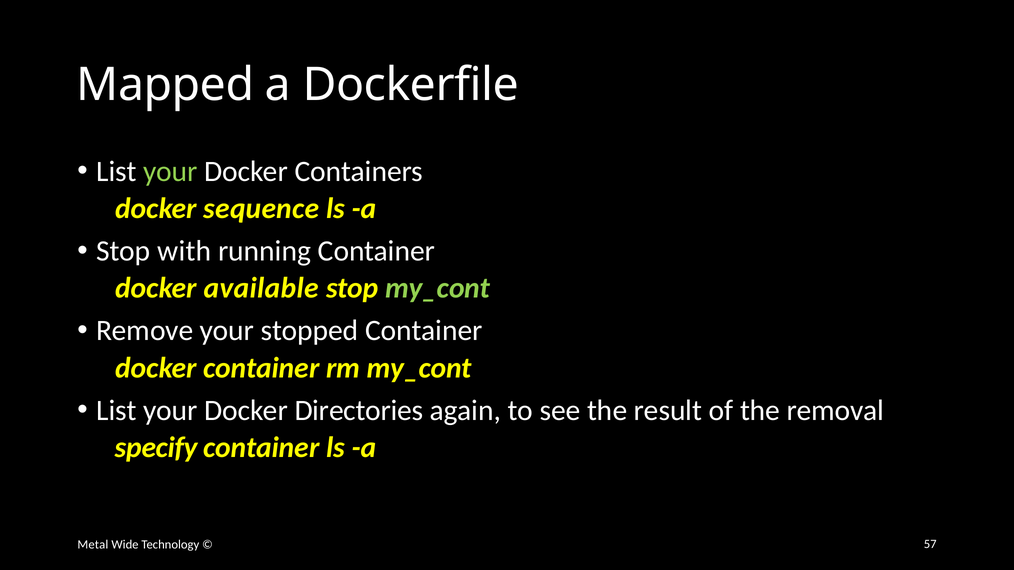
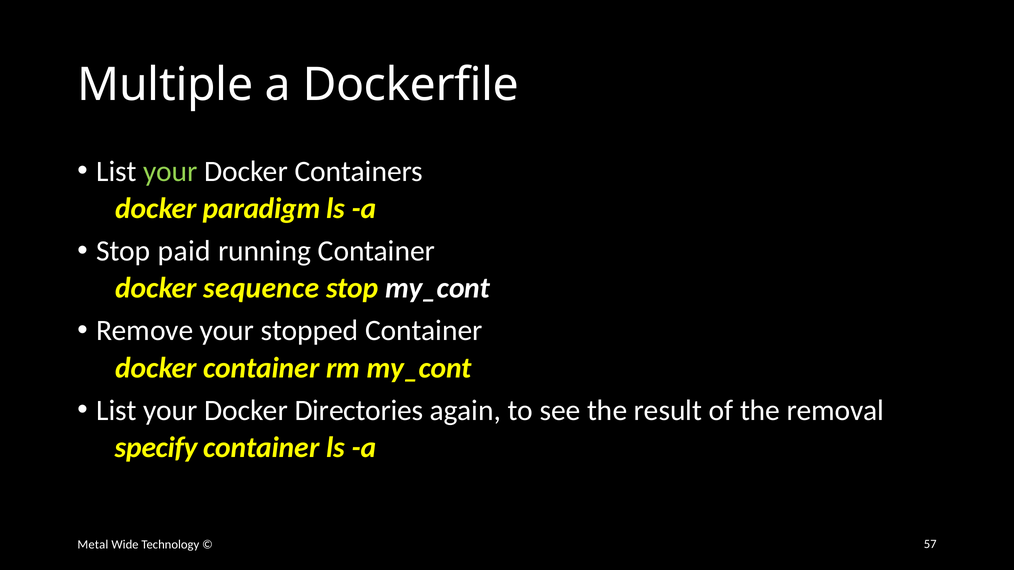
Mapped: Mapped -> Multiple
sequence: sequence -> paradigm
with: with -> paid
available: available -> sequence
my_cont at (438, 288) colour: light green -> white
